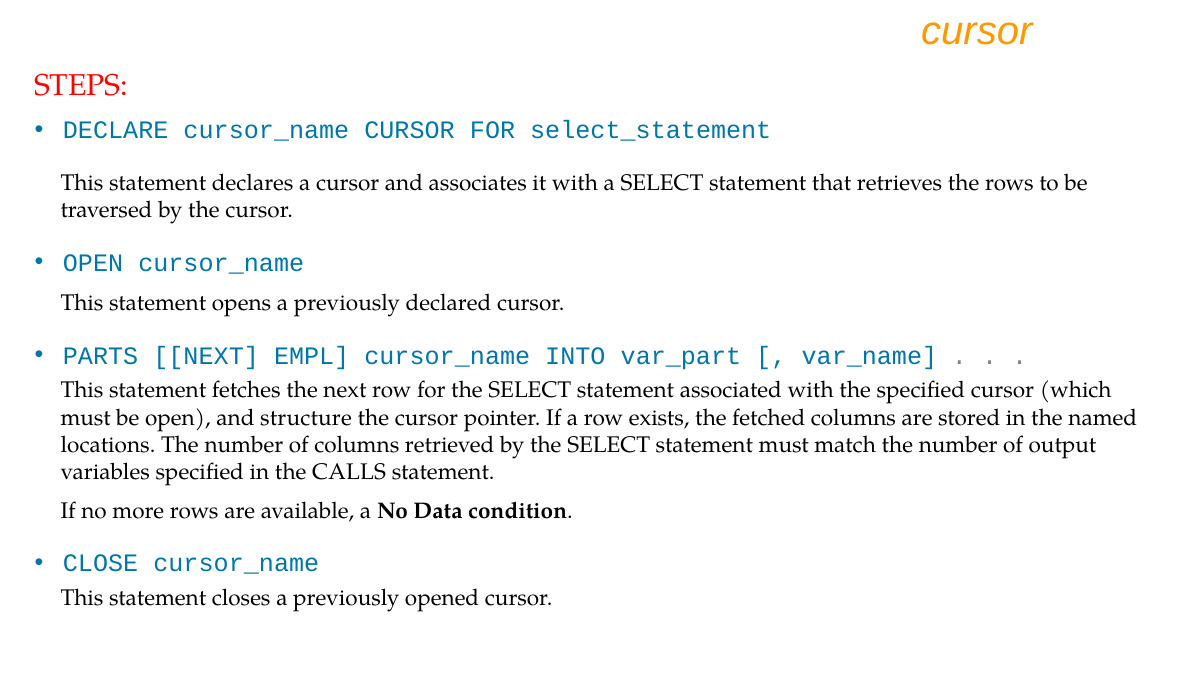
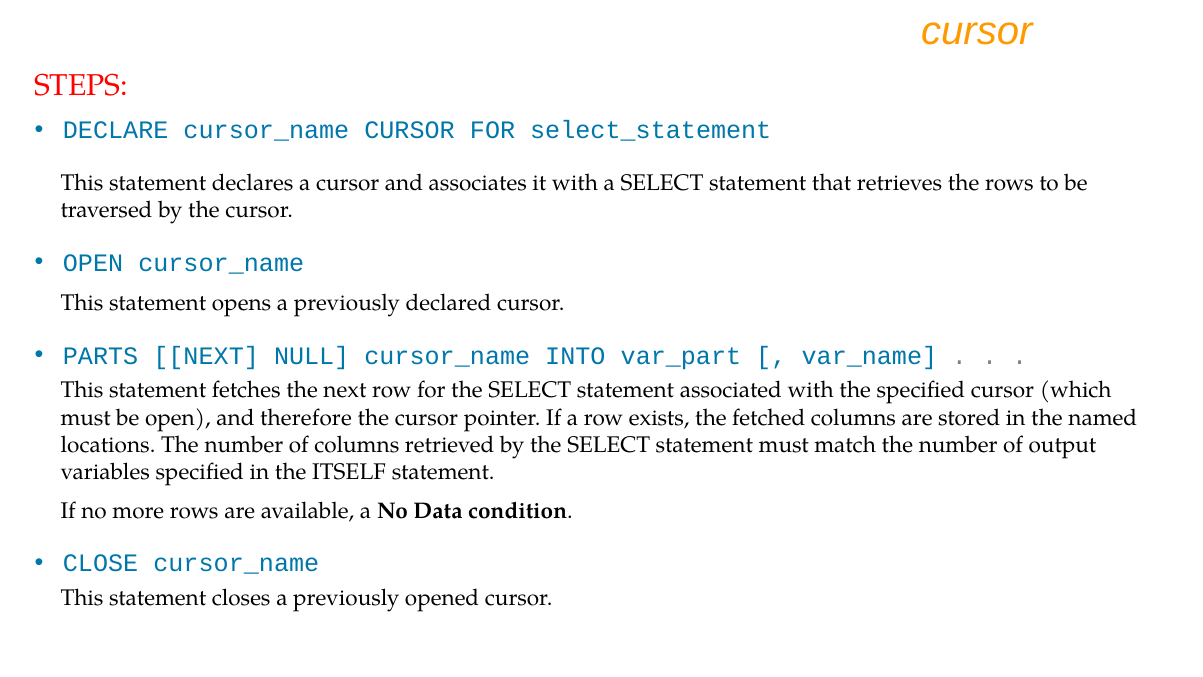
EMPL: EMPL -> NULL
structure: structure -> therefore
CALLS: CALLS -> ITSELF
